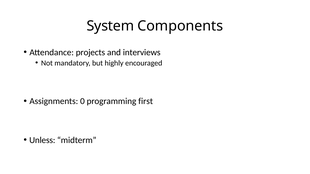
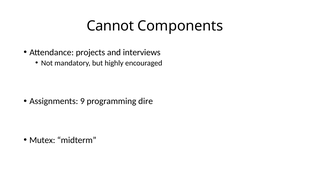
System: System -> Cannot
0: 0 -> 9
first: first -> dire
Unless: Unless -> Mutex
